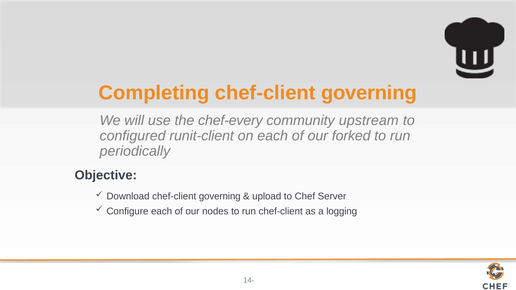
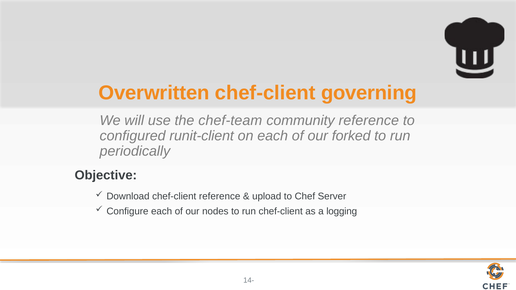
Completing: Completing -> Overwritten
chef-every: chef-every -> chef-team
community upstream: upstream -> reference
Download chef-client governing: governing -> reference
